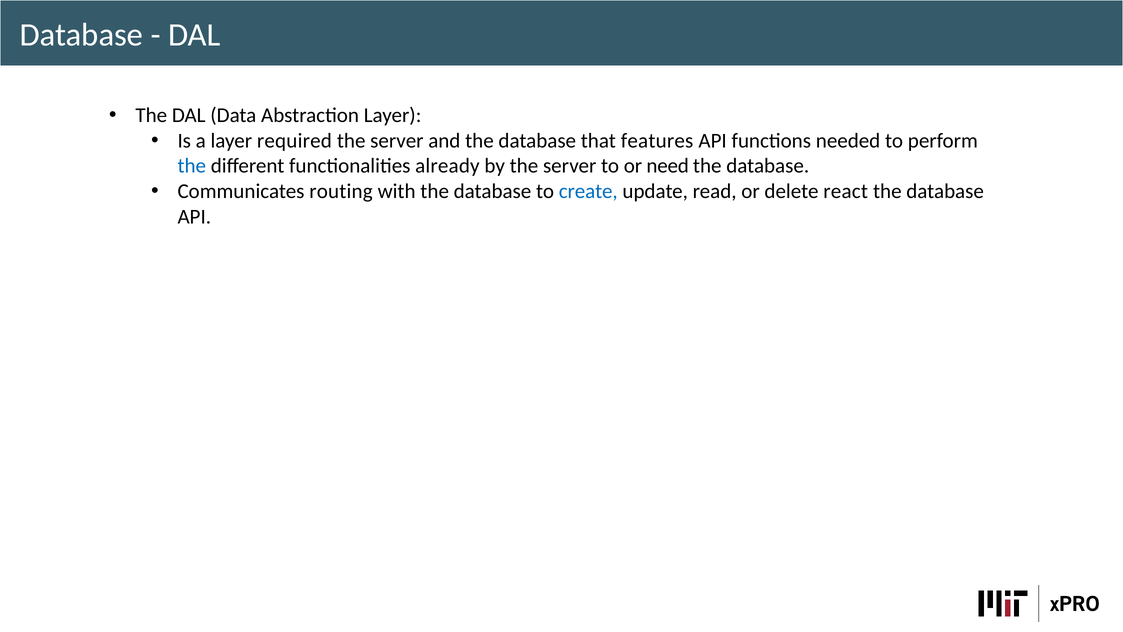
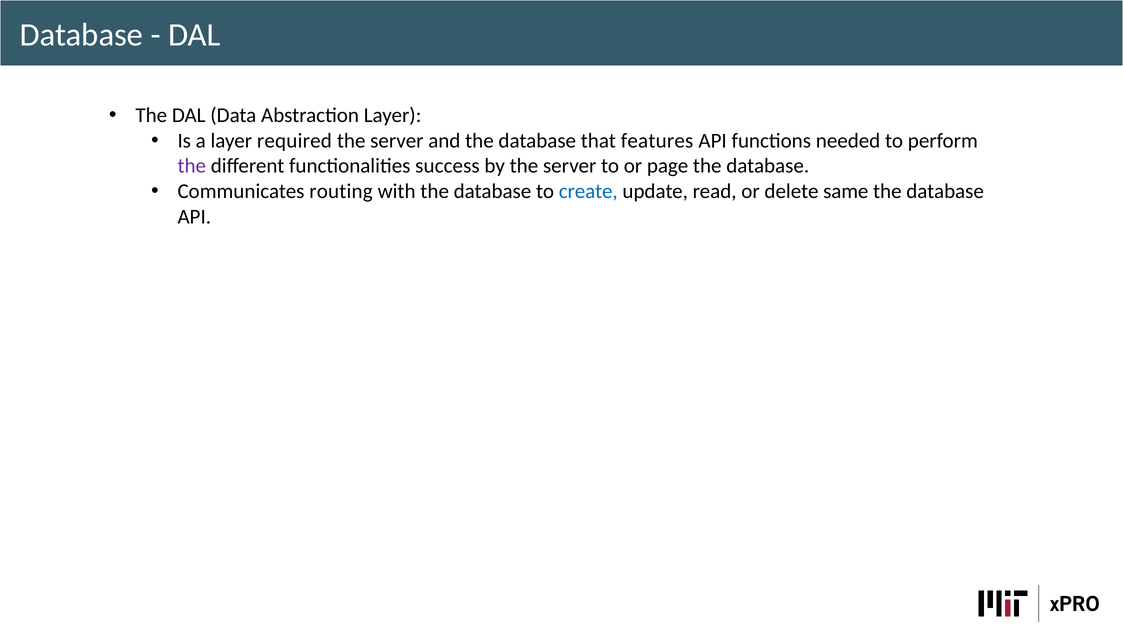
the at (192, 166) colour: blue -> purple
already: already -> success
need: need -> page
react: react -> same
